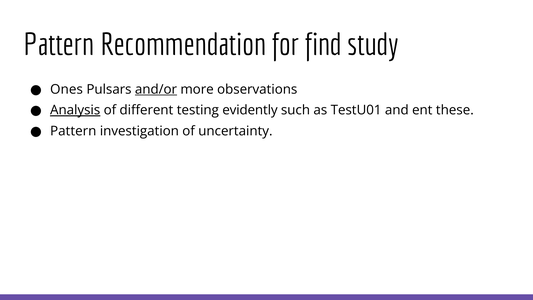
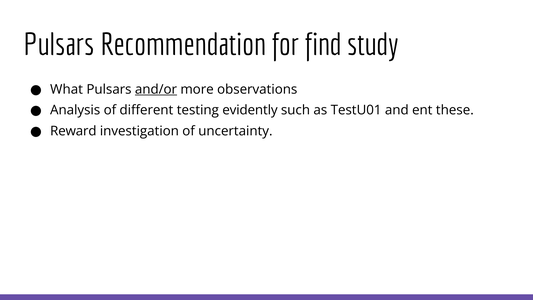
Pattern at (59, 45): Pattern -> Pulsars
Ones: Ones -> What
Analysis underline: present -> none
Pattern at (73, 131): Pattern -> Reward
